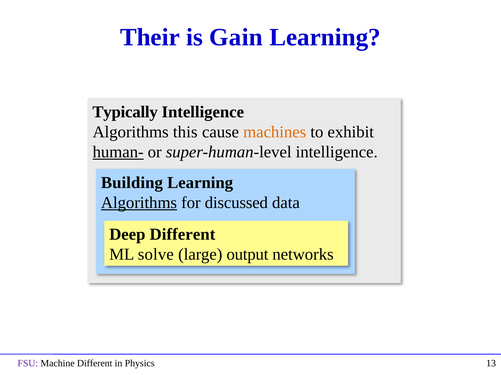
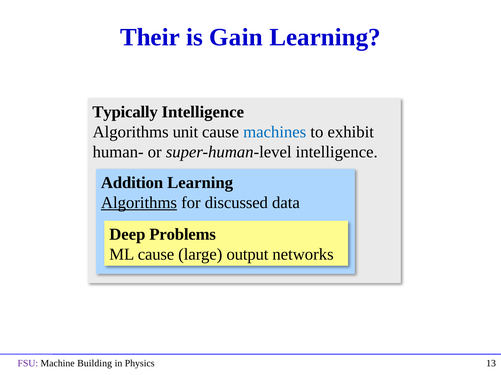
this: this -> unit
machines colour: orange -> blue
human- underline: present -> none
Building: Building -> Addition
Deep Different: Different -> Problems
ML solve: solve -> cause
Machine Different: Different -> Building
